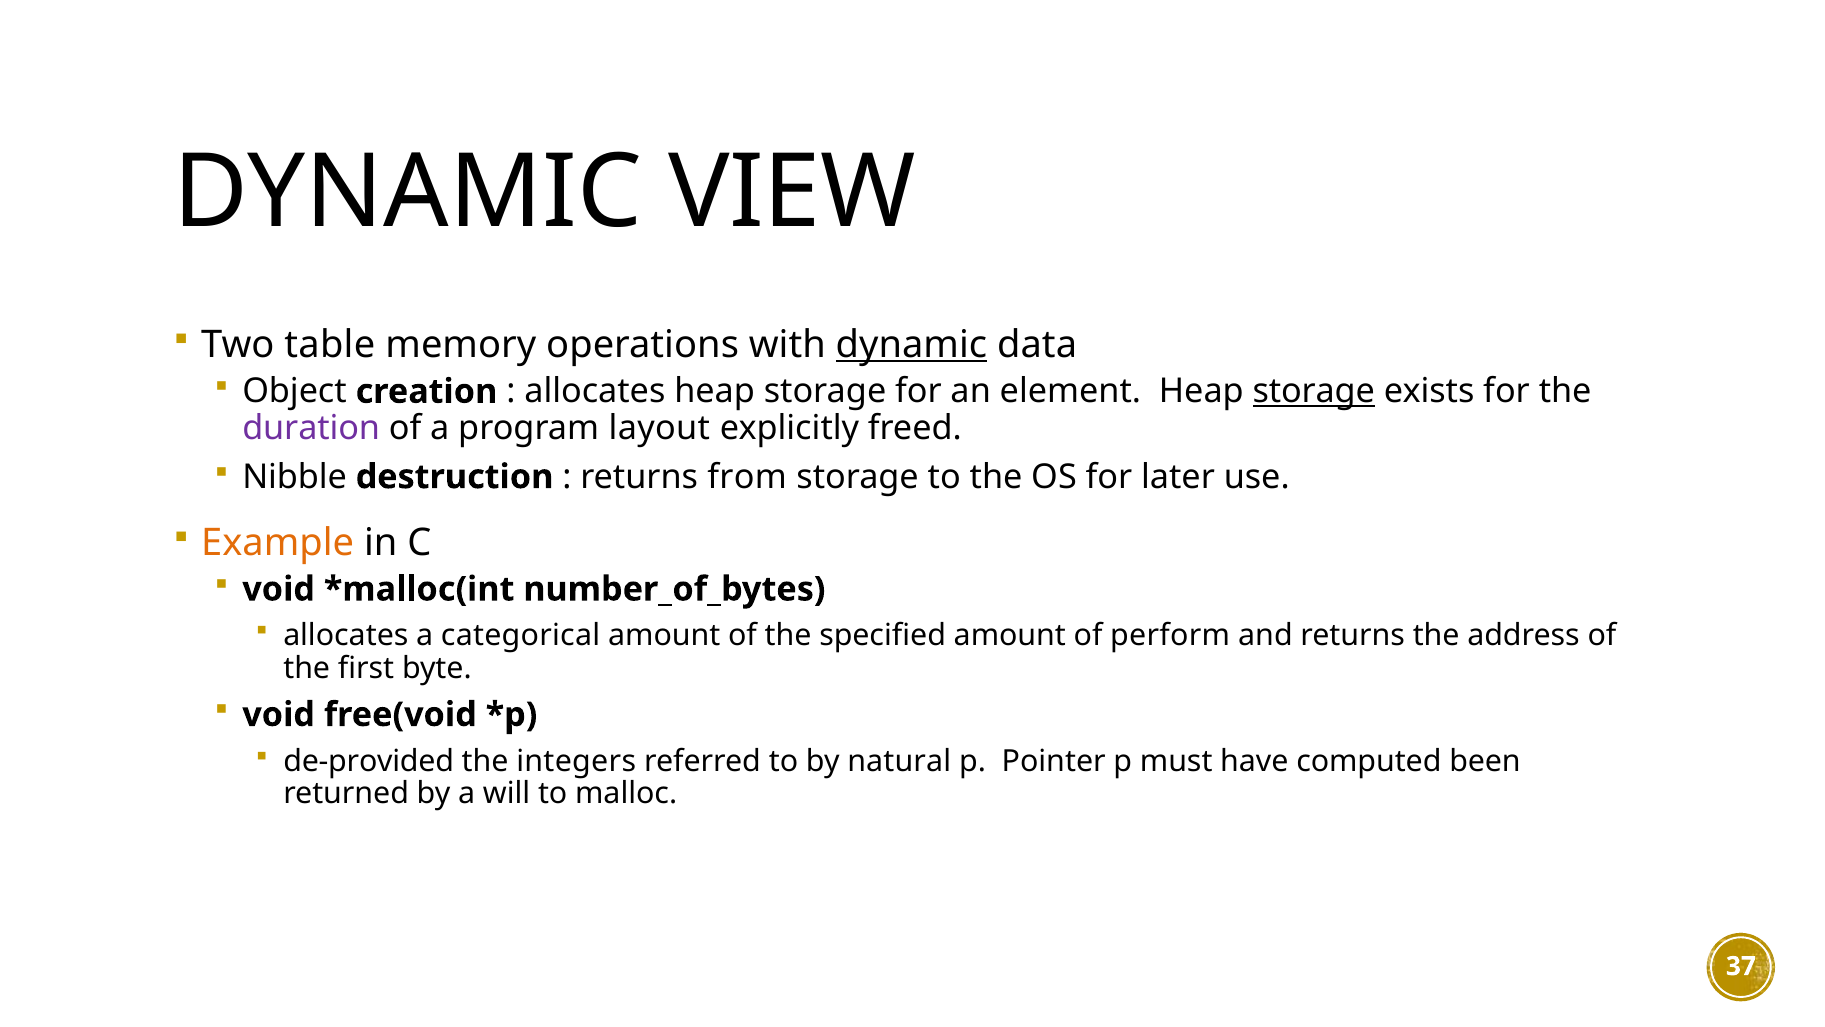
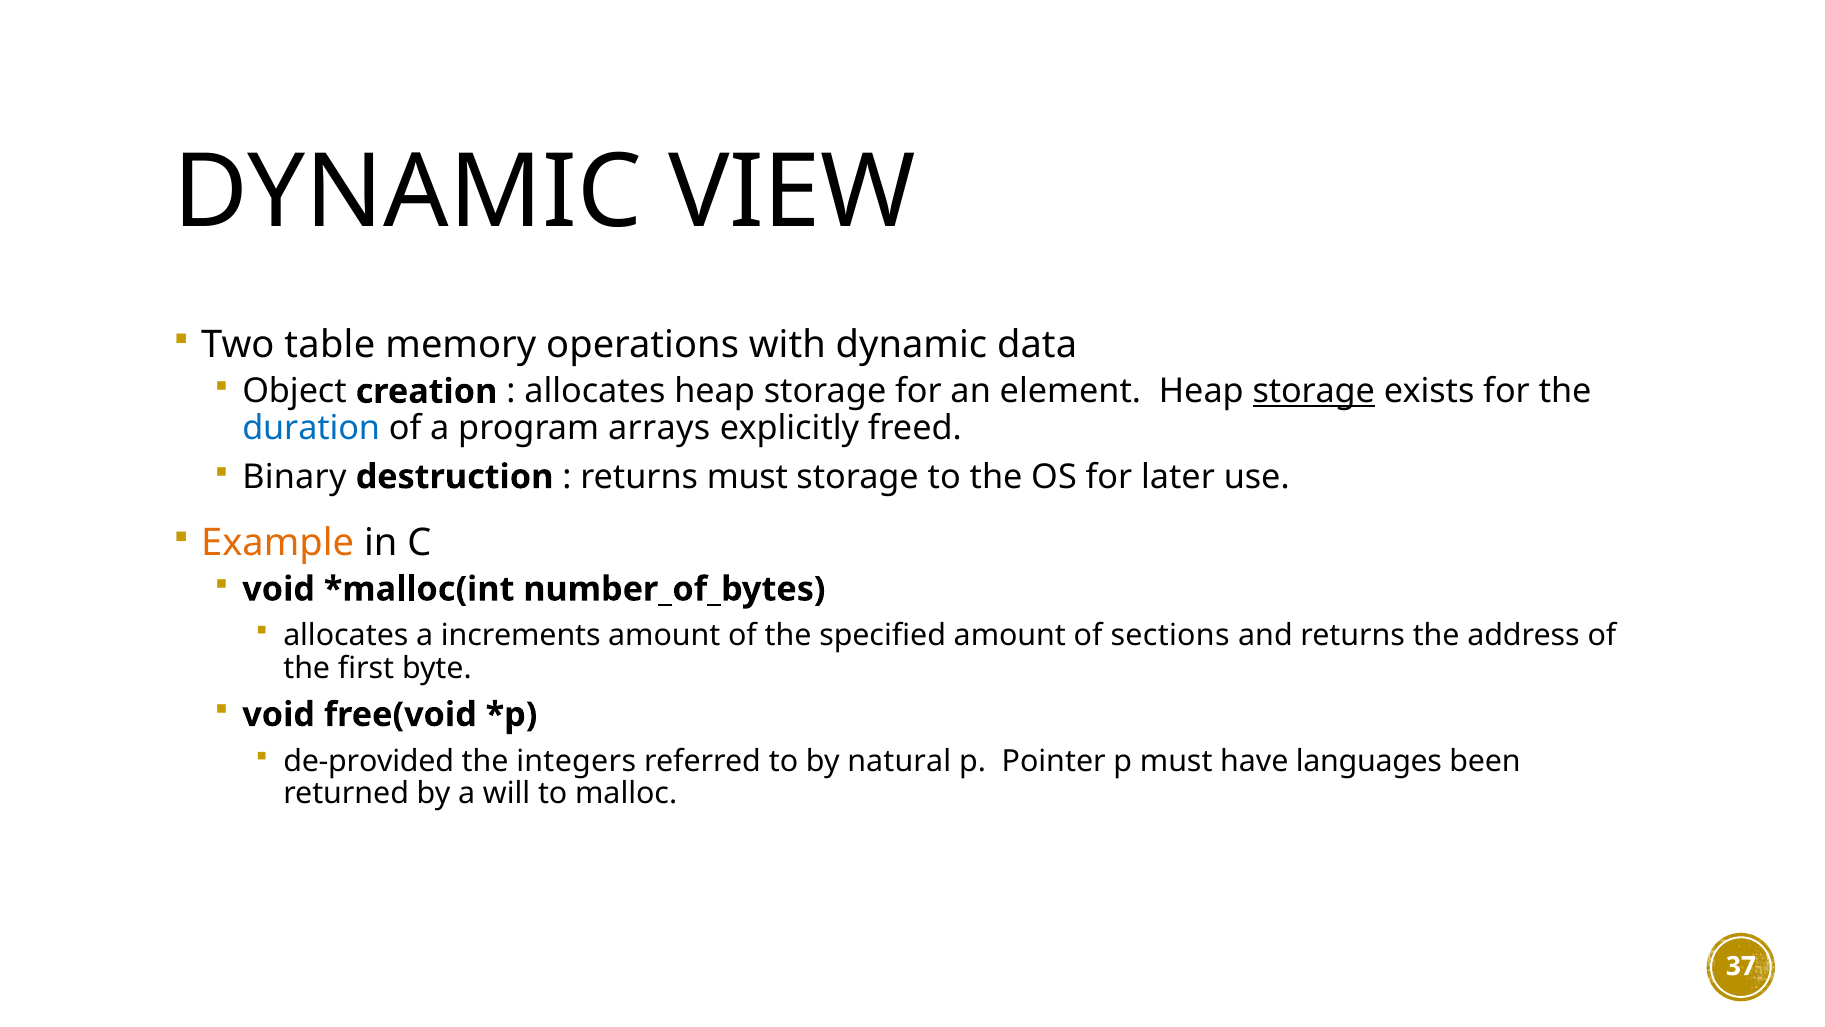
dynamic at (911, 345) underline: present -> none
duration colour: purple -> blue
layout: layout -> arrays
Nibble: Nibble -> Binary
returns from: from -> must
categorical: categorical -> increments
perform: perform -> sections
computed: computed -> languages
